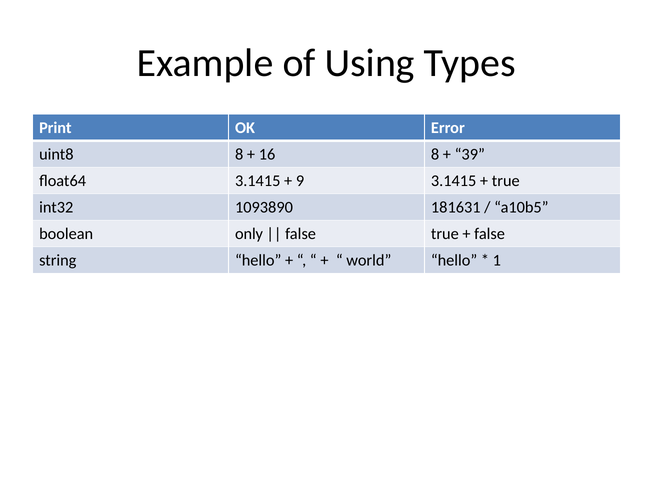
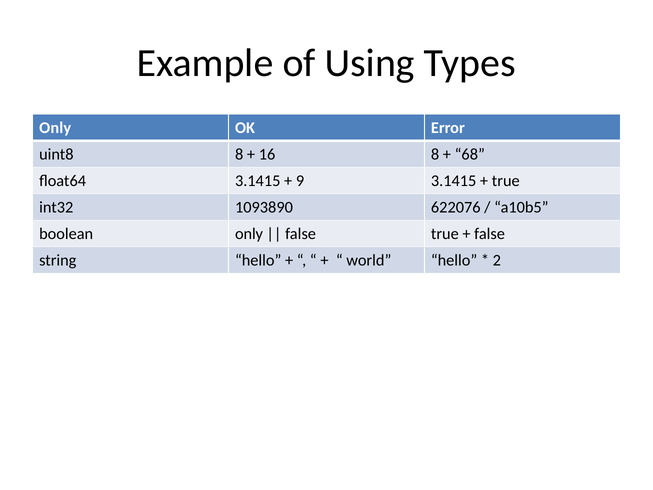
Print at (55, 128): Print -> Only
39: 39 -> 68
181631: 181631 -> 622076
1: 1 -> 2
